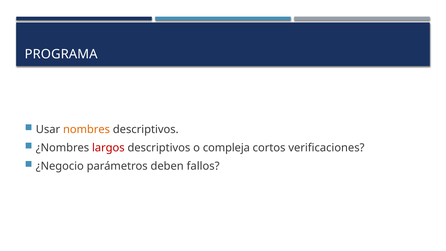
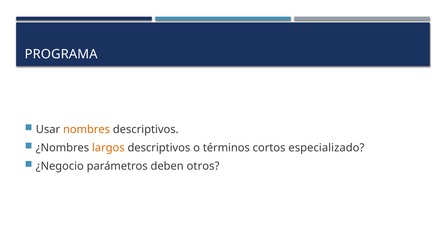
largos colour: red -> orange
compleja: compleja -> términos
verificaciones: verificaciones -> especializado
fallos: fallos -> otros
